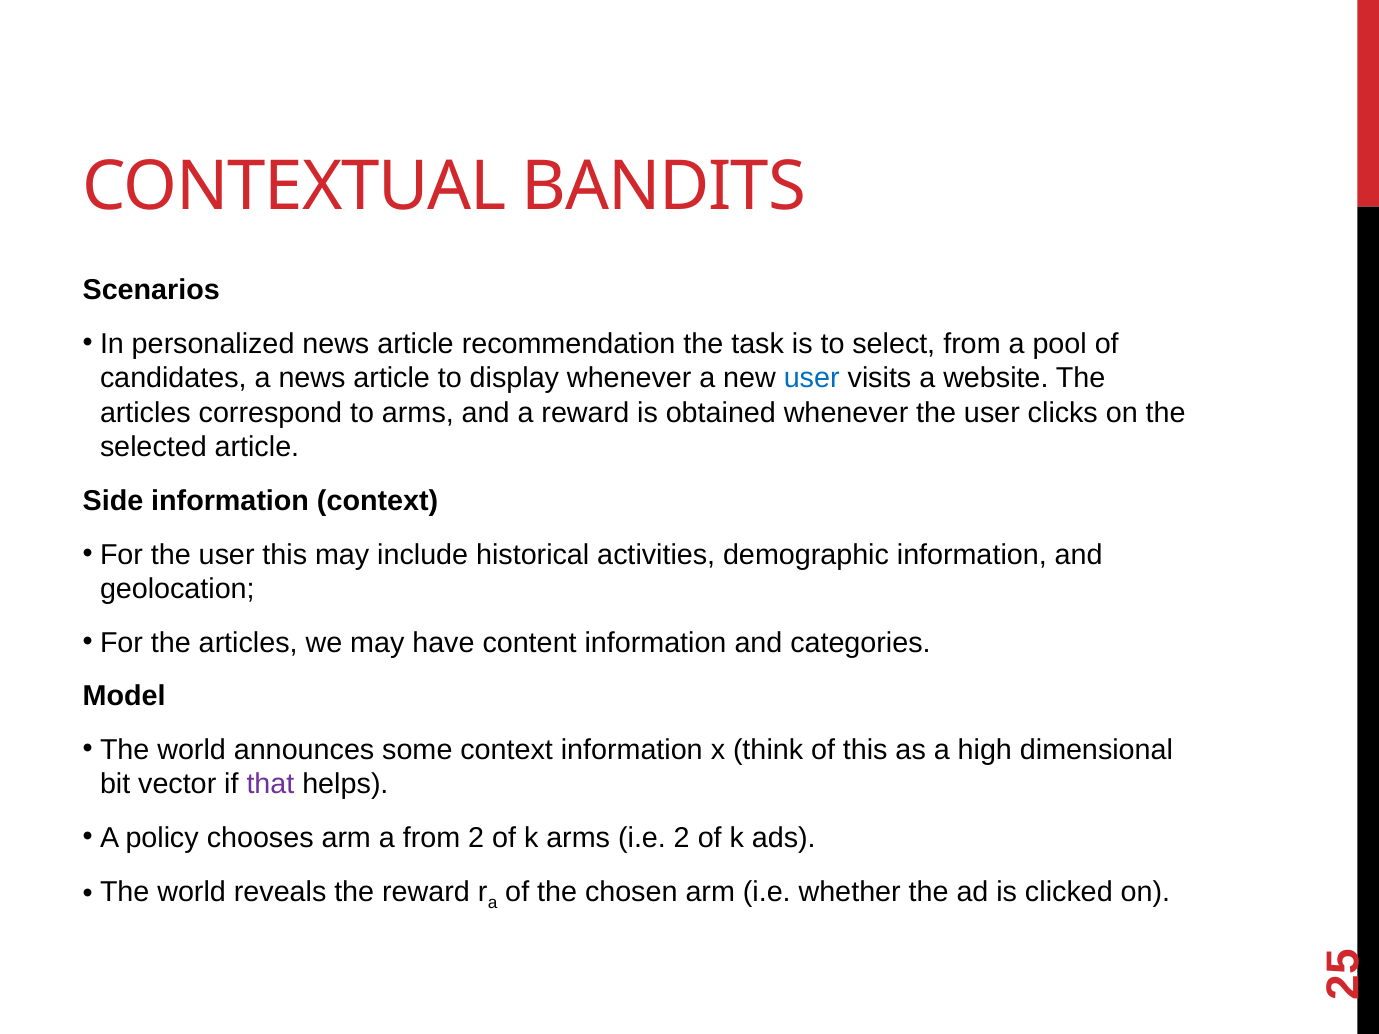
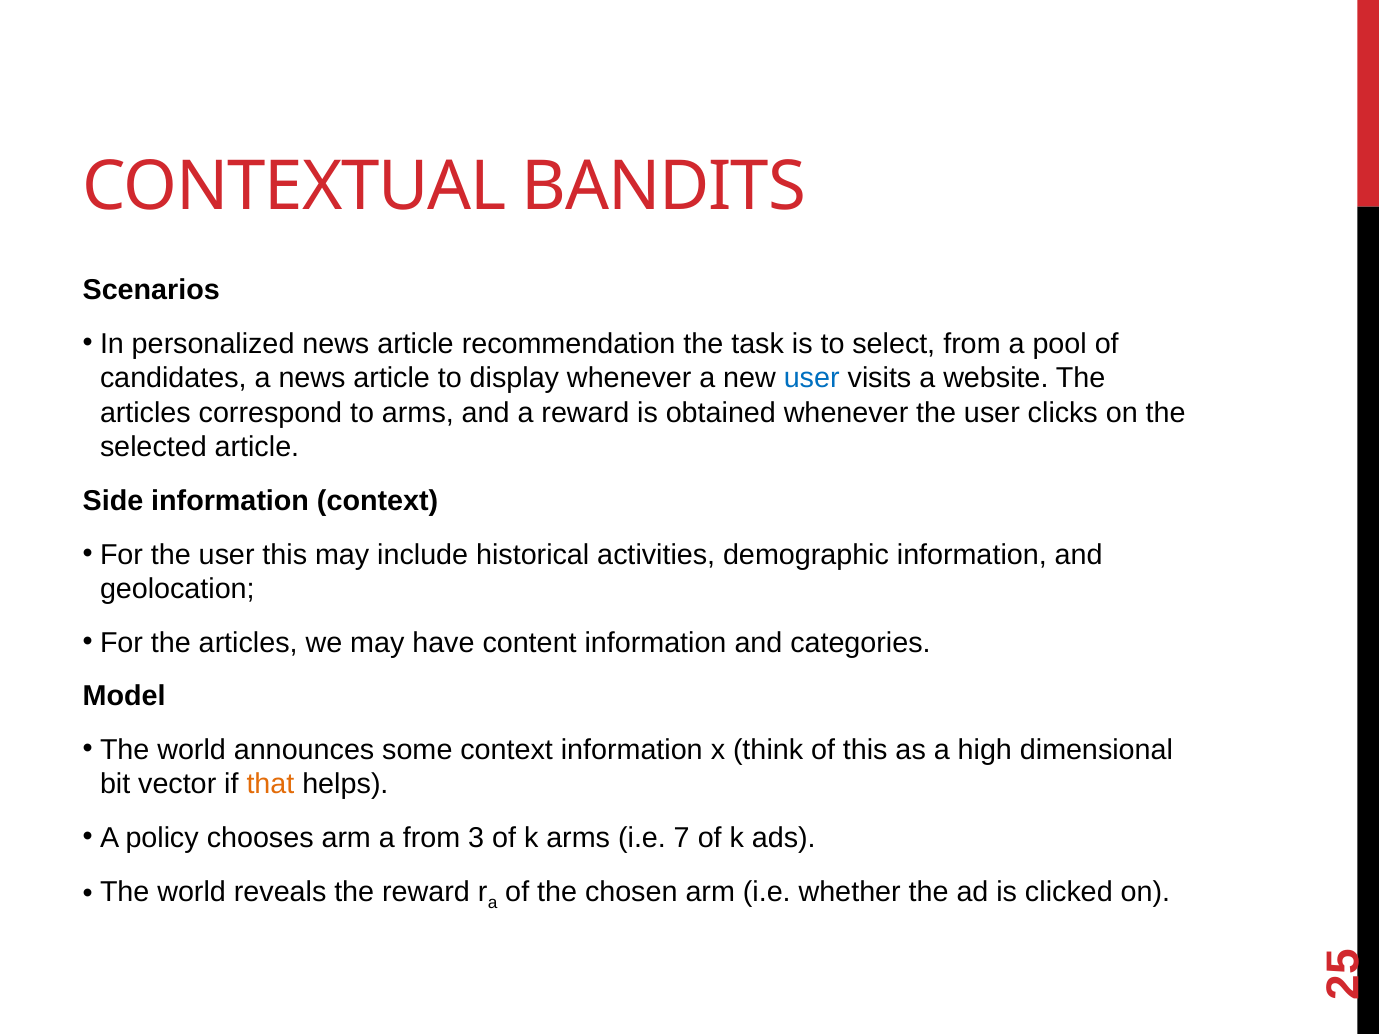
that colour: purple -> orange
from 2: 2 -> 3
i.e 2: 2 -> 7
